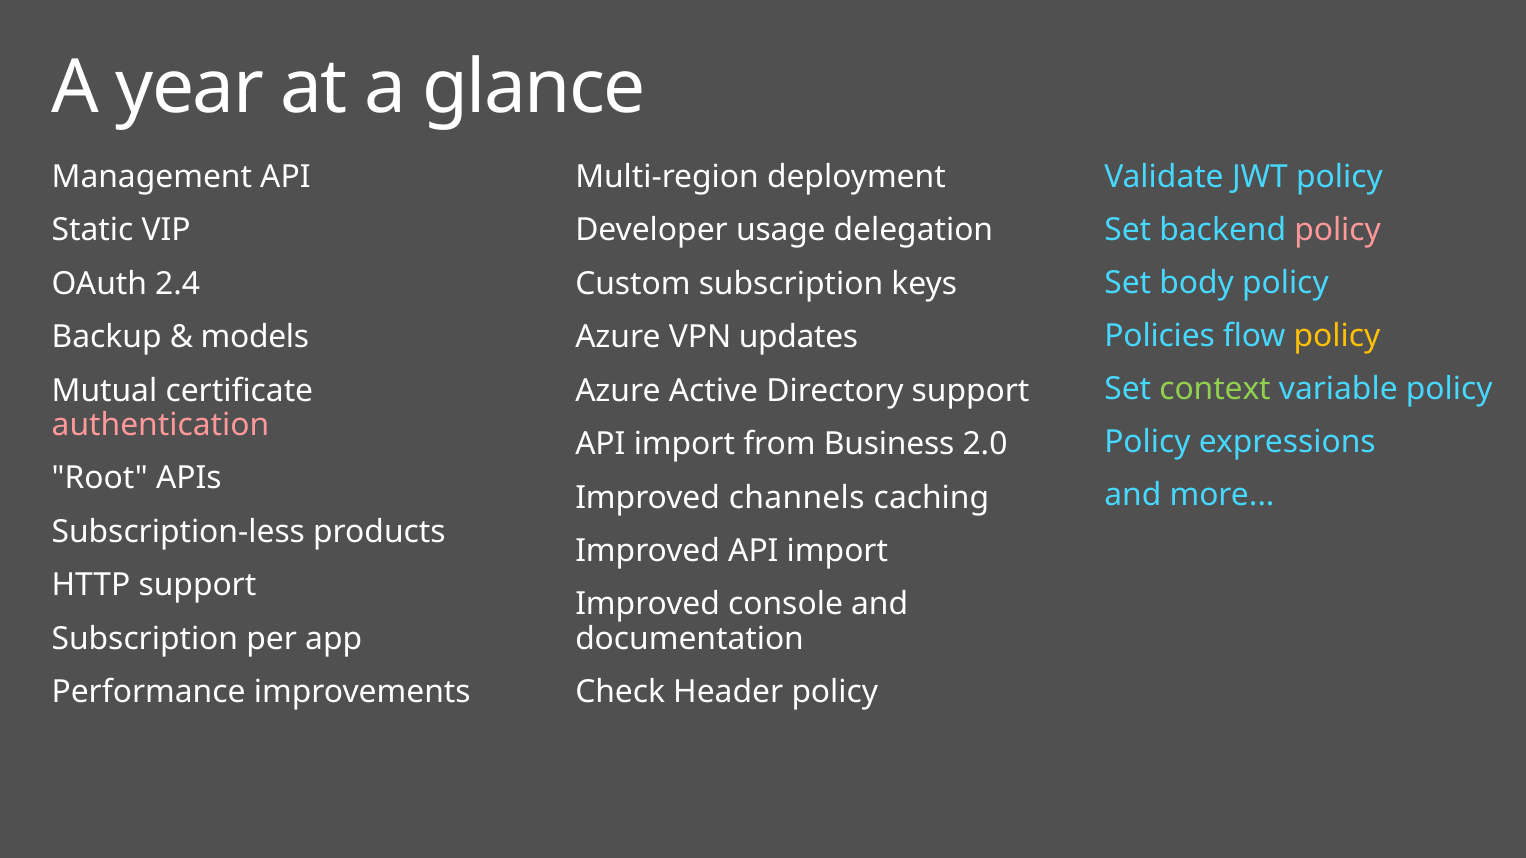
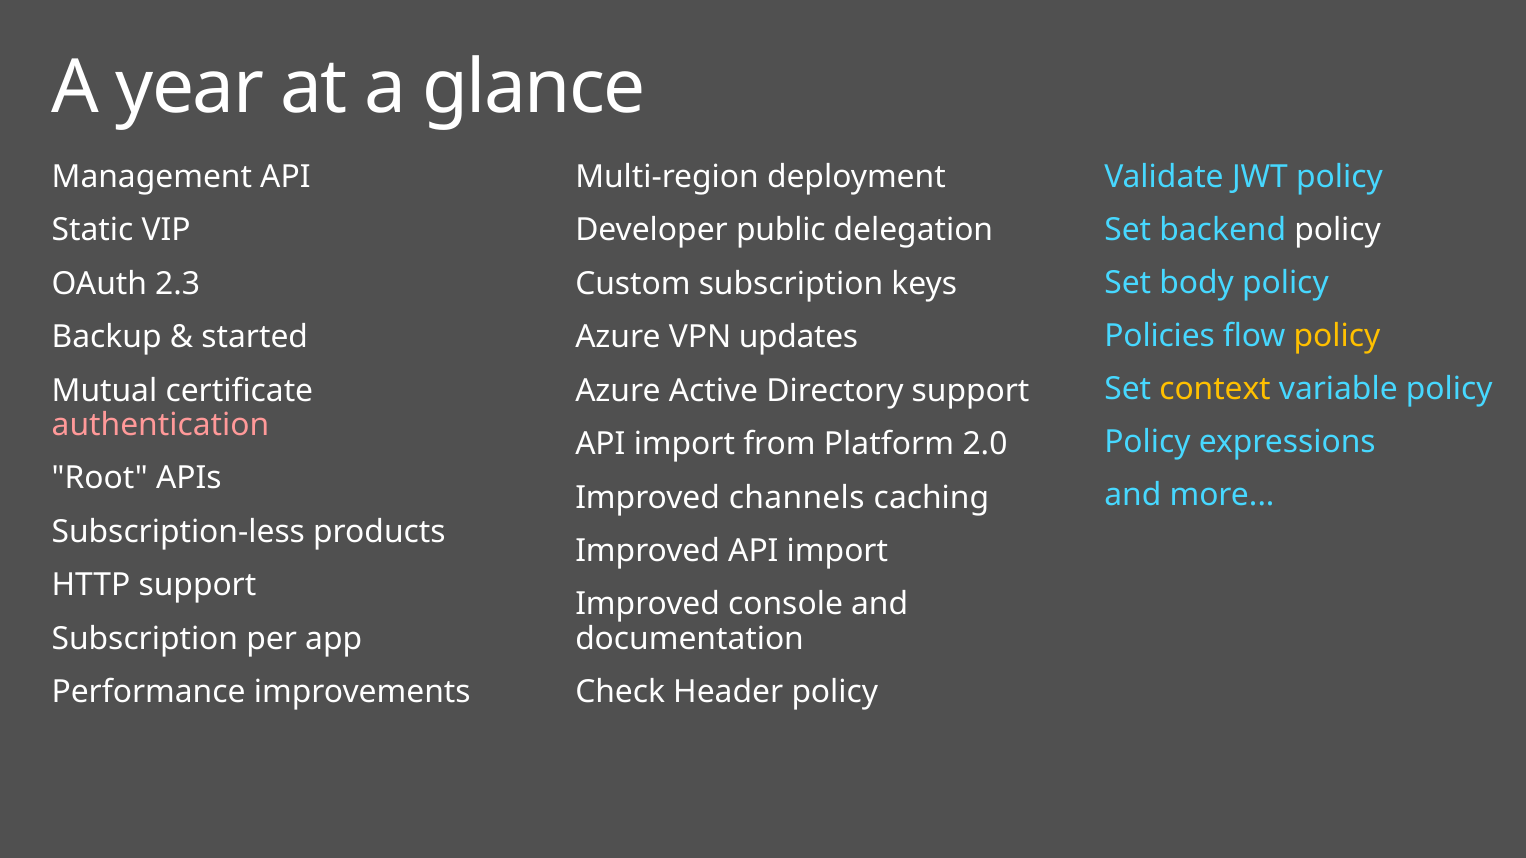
policy at (1338, 230) colour: pink -> white
usage: usage -> public
2.4: 2.4 -> 2.3
models: models -> started
context colour: light green -> yellow
Business: Business -> Platform
